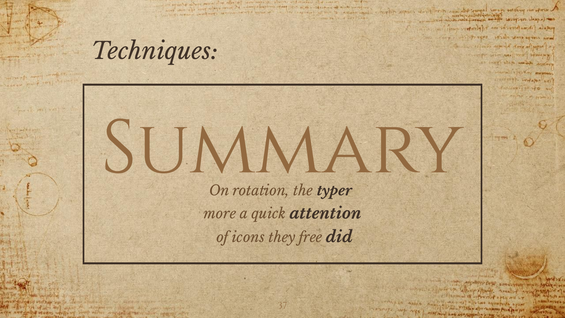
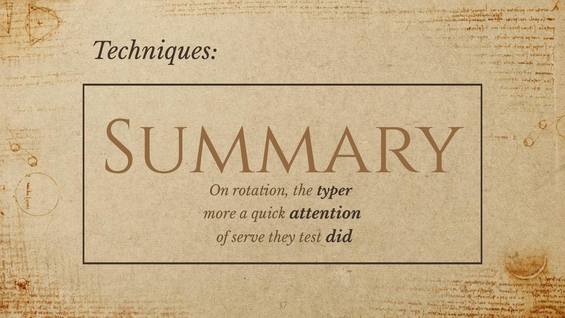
icons: icons -> serve
free: free -> test
